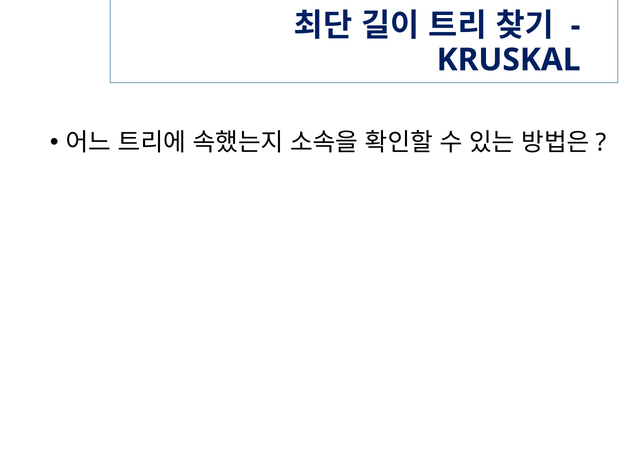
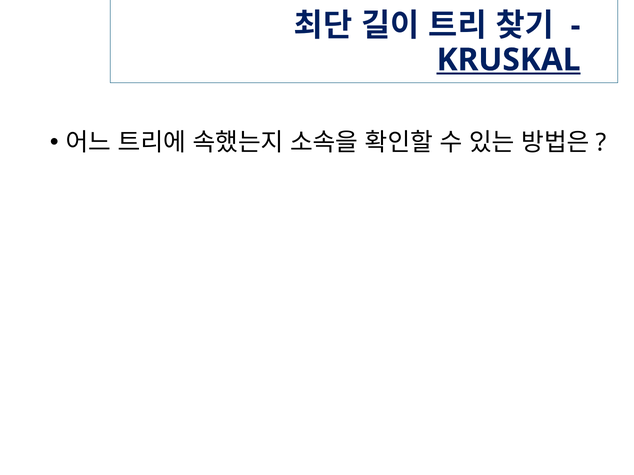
KRUSKAL underline: none -> present
